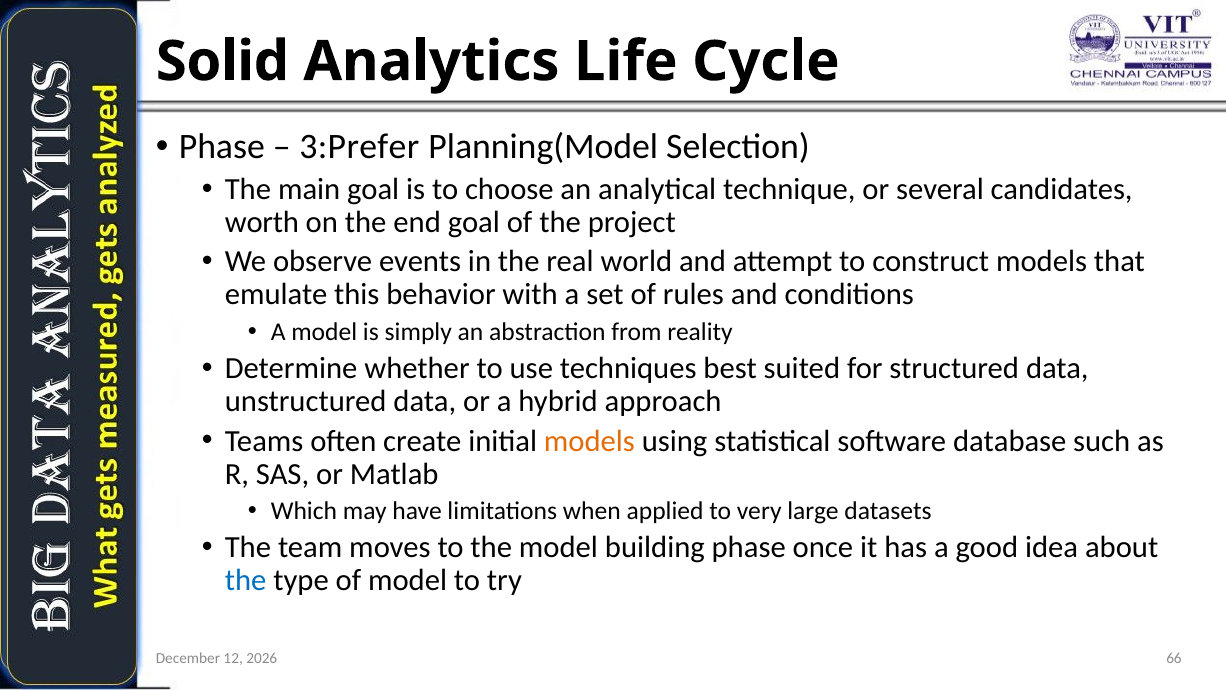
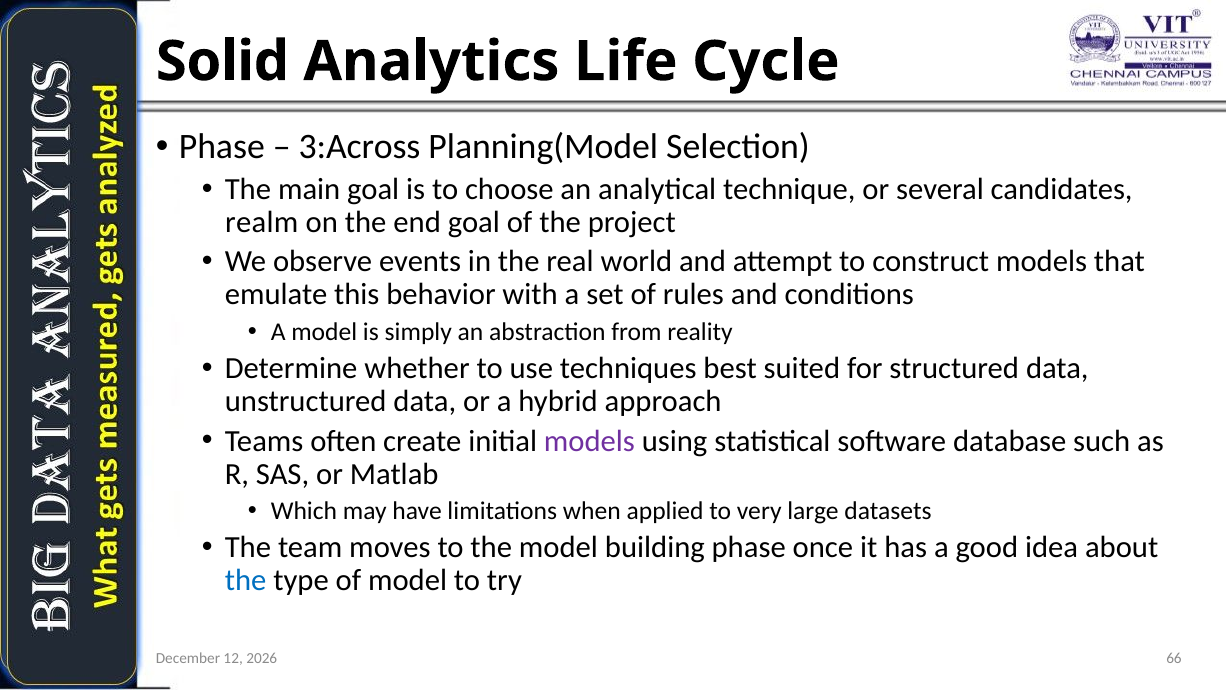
3:Prefer: 3:Prefer -> 3:Across
worth: worth -> realm
models at (589, 441) colour: orange -> purple
